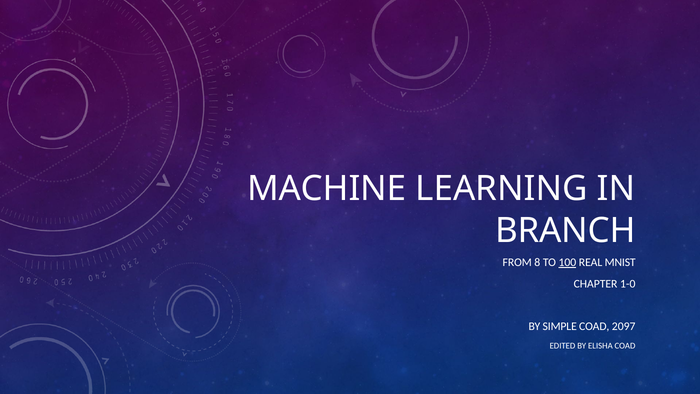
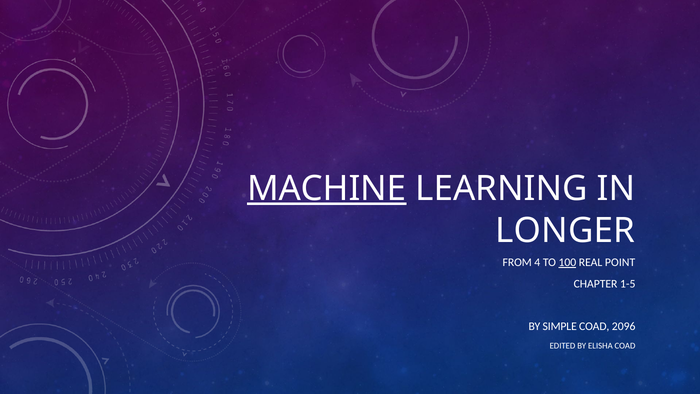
MACHINE underline: none -> present
BRANCH: BRANCH -> LONGER
8: 8 -> 4
MNIST: MNIST -> POINT
1-0: 1-0 -> 1-5
2097: 2097 -> 2096
